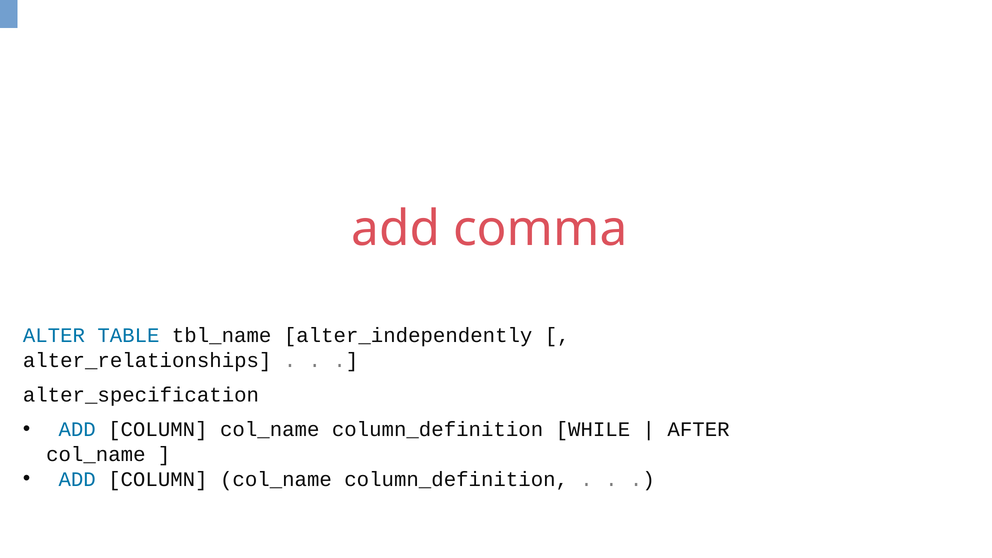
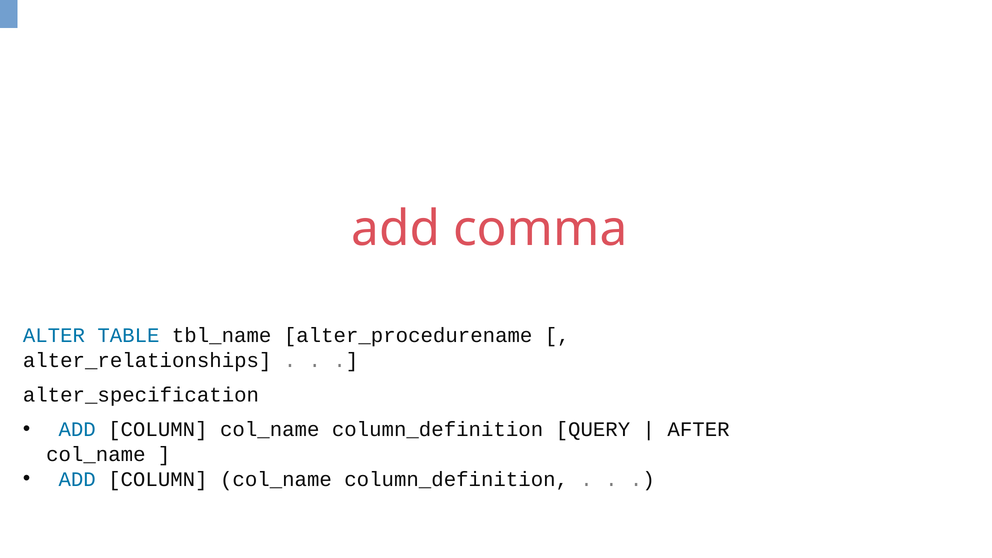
alter_independently: alter_independently -> alter_procedurename
WHILE: WHILE -> QUERY
